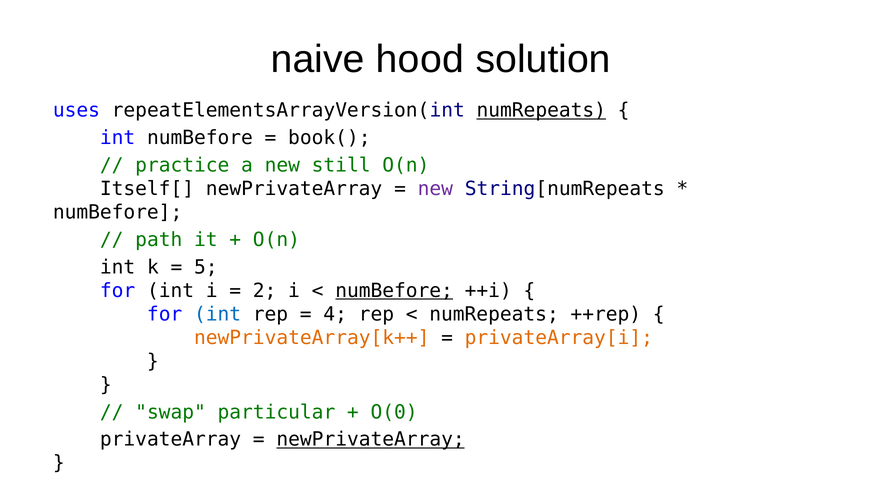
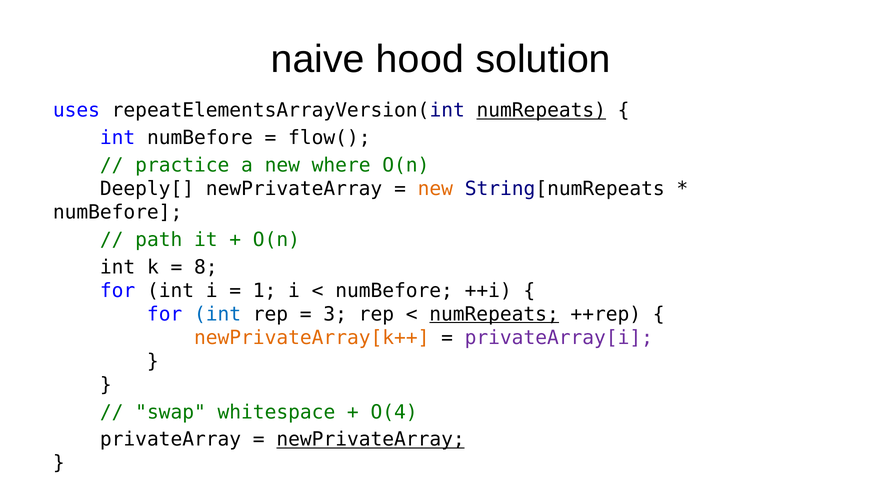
book(: book( -> flow(
still: still -> where
Itself[: Itself[ -> Deeply[
new at (435, 189) colour: purple -> orange
5: 5 -> 8
2: 2 -> 1
numBefore at (394, 291) underline: present -> none
4: 4 -> 3
numRepeats at (494, 314) underline: none -> present
privateArray[i colour: orange -> purple
particular: particular -> whitespace
O(0: O(0 -> O(4
